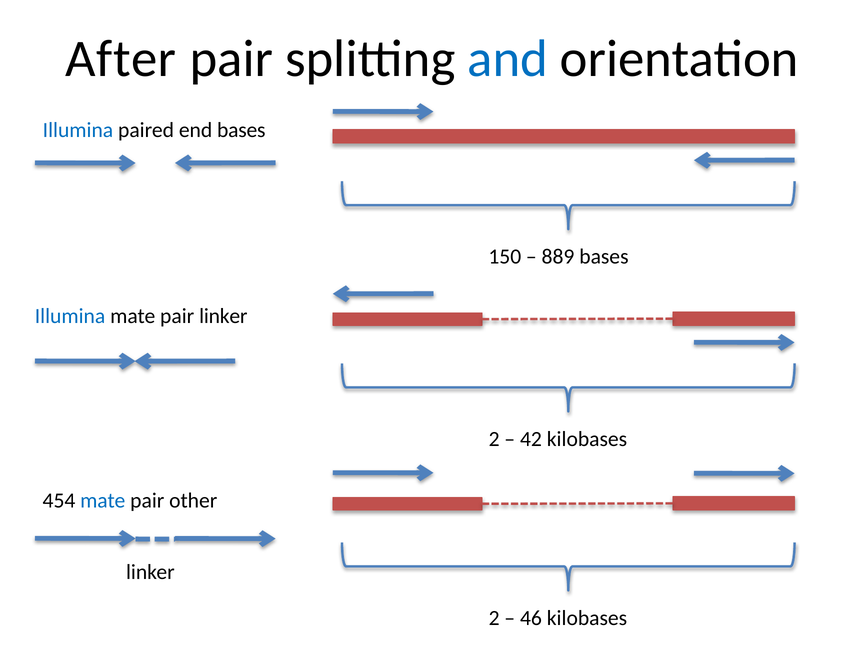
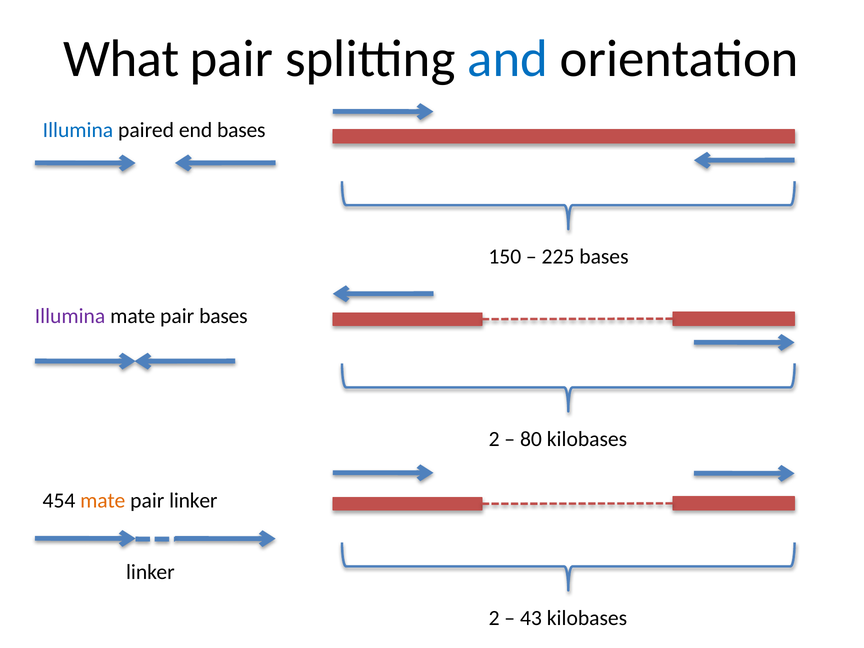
After: After -> What
889: 889 -> 225
Illumina at (70, 316) colour: blue -> purple
pair linker: linker -> bases
42: 42 -> 80
mate at (103, 501) colour: blue -> orange
pair other: other -> linker
46: 46 -> 43
